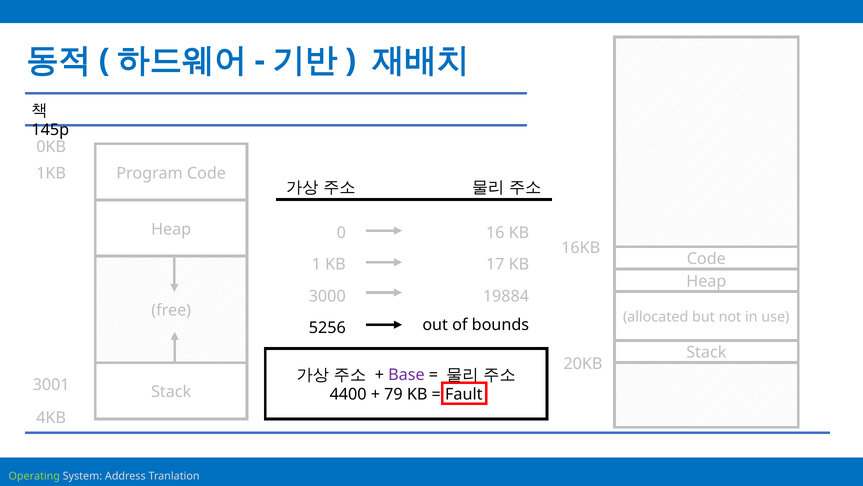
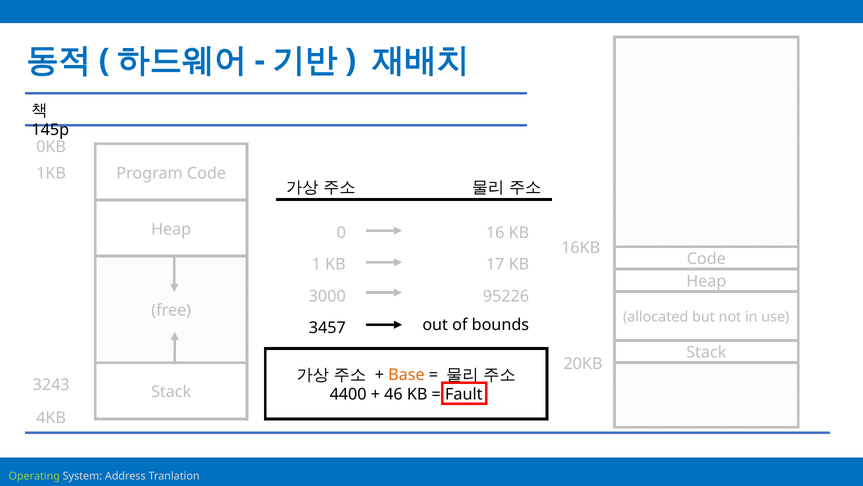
19884: 19884 -> 95226
5256: 5256 -> 3457
Base colour: purple -> orange
3001: 3001 -> 3243
79: 79 -> 46
